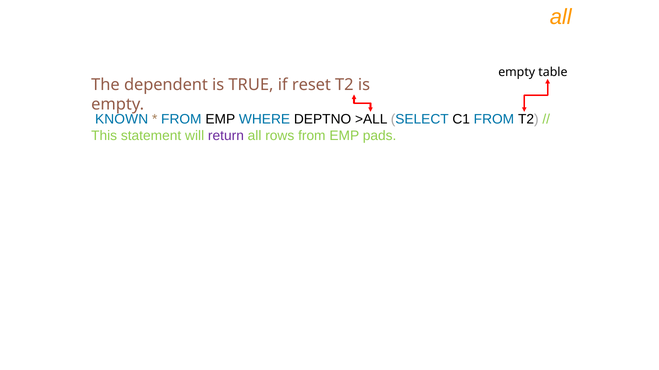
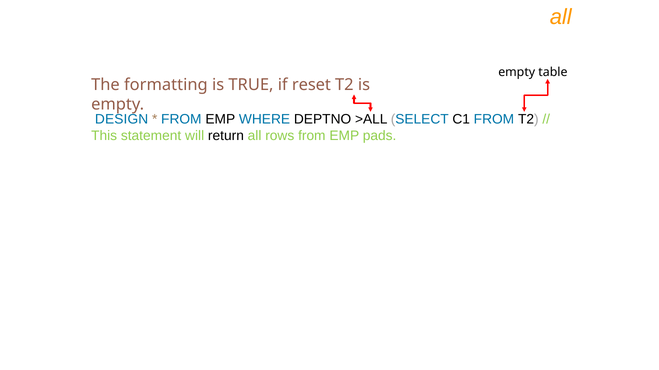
dependent: dependent -> formatting
KNOWN: KNOWN -> DESIGN
return colour: purple -> black
